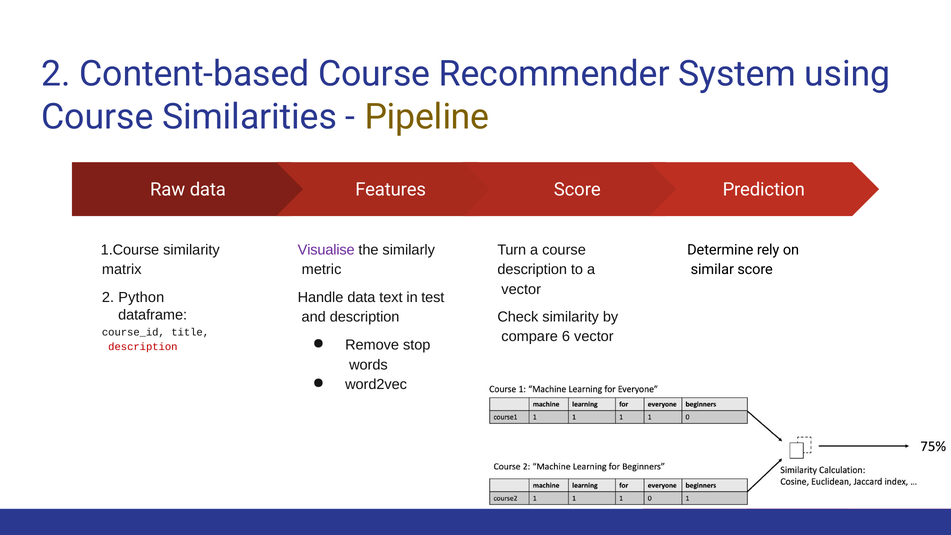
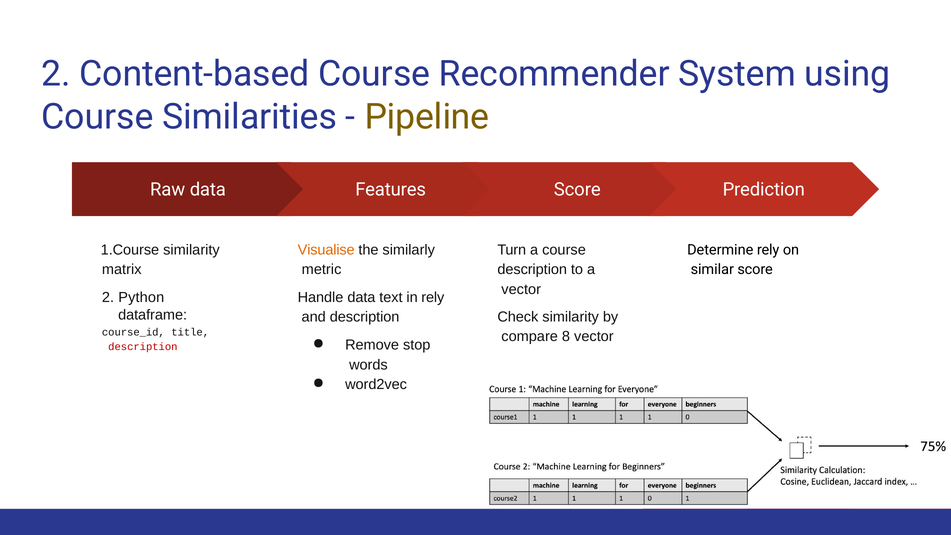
Visualise colour: purple -> orange
in test: test -> rely
6: 6 -> 8
